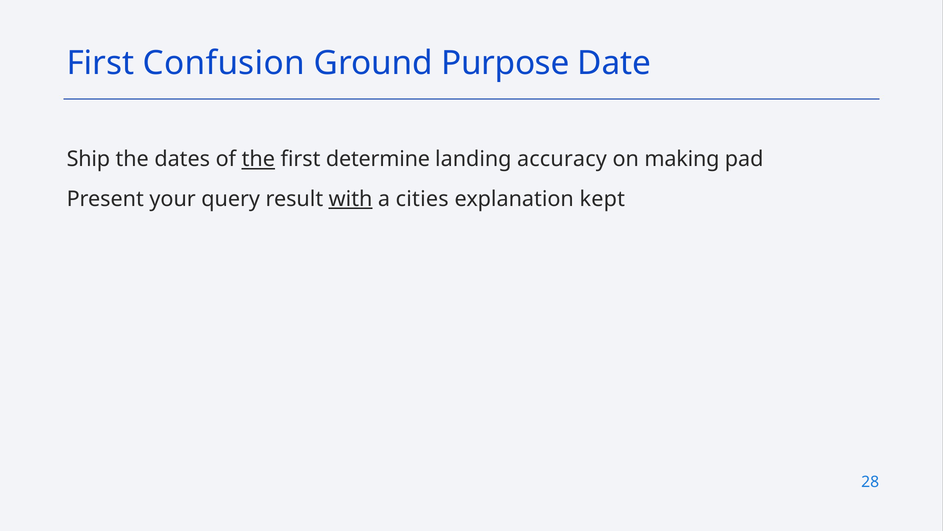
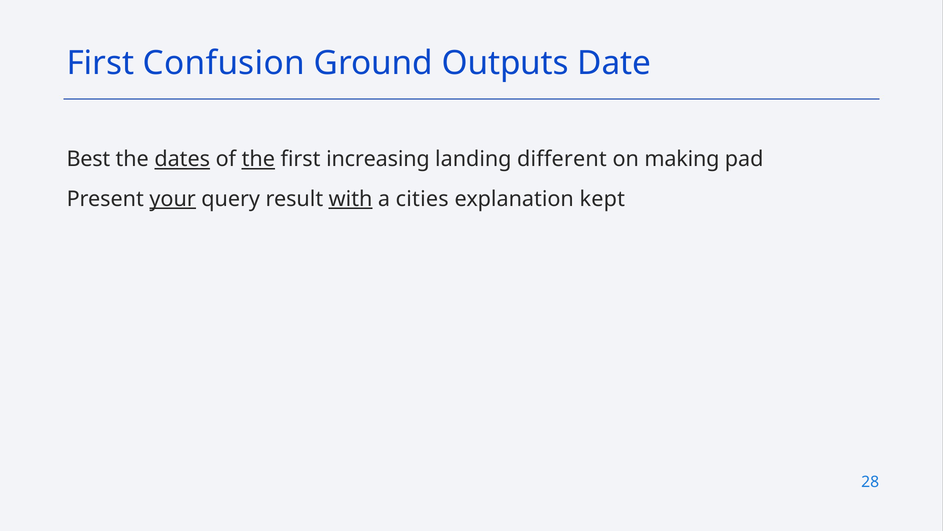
Purpose: Purpose -> Outputs
Ship: Ship -> Best
dates underline: none -> present
determine: determine -> increasing
accuracy: accuracy -> different
your underline: none -> present
